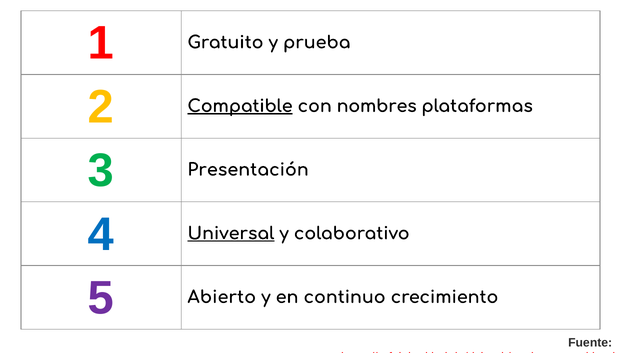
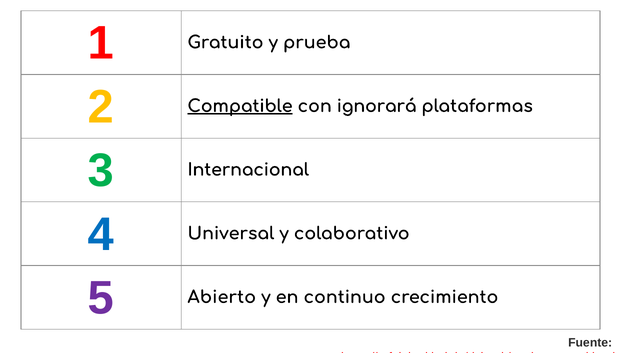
nombres: nombres -> ignorará
Presentación: Presentación -> Internacional
Universal underline: present -> none
